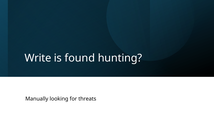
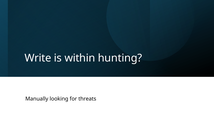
found: found -> within
